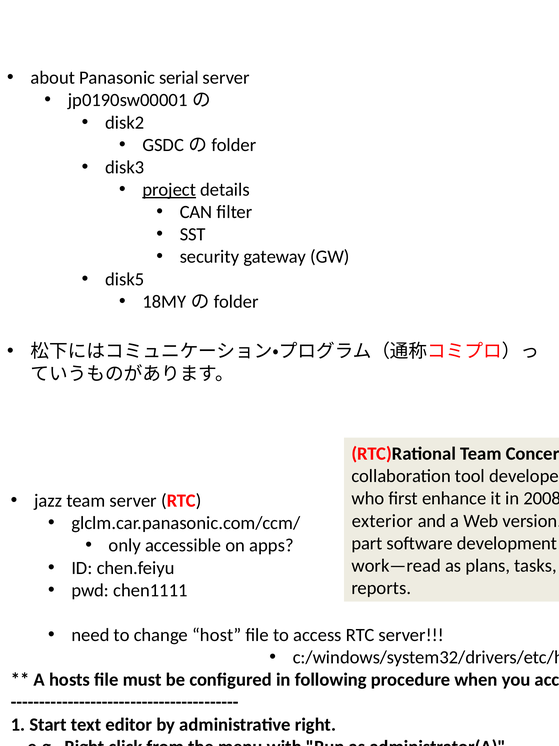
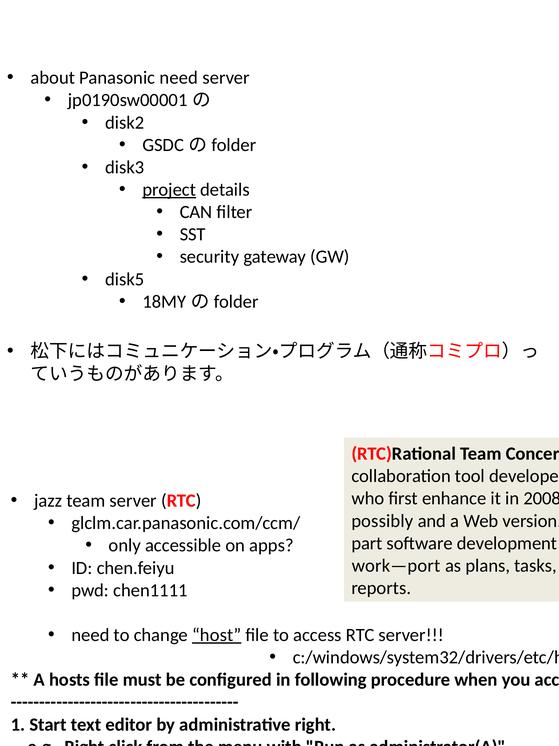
Panasonic serial: serial -> need
exterior: exterior -> possibly
work—read: work—read -> work—port
host underline: none -> present
